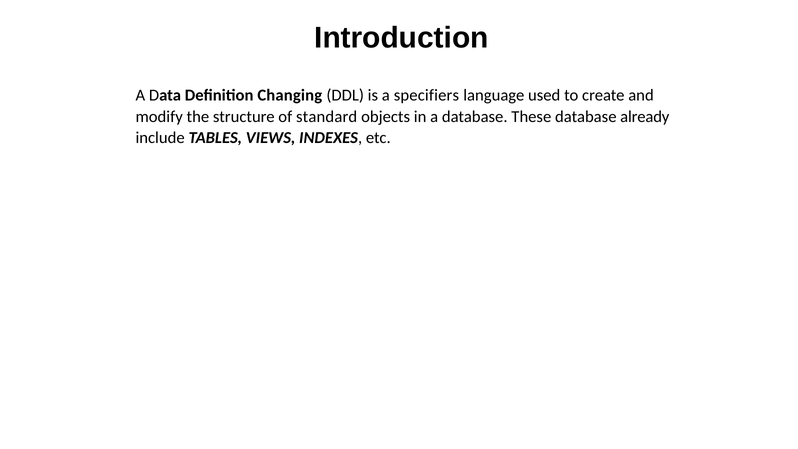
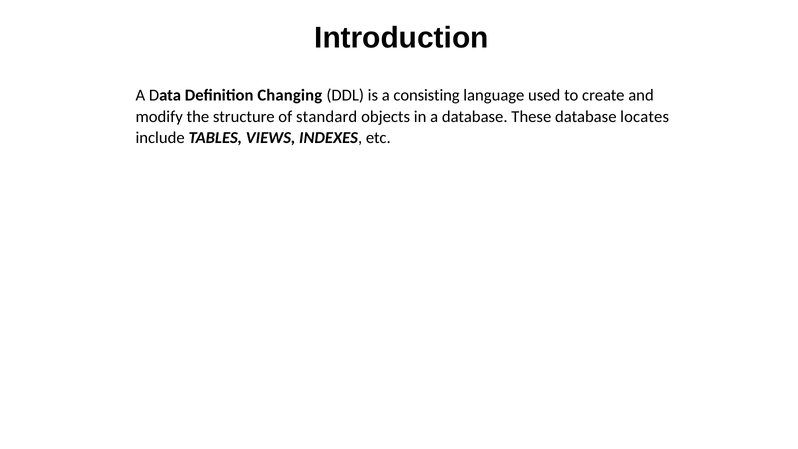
specifiers: specifiers -> consisting
already: already -> locates
